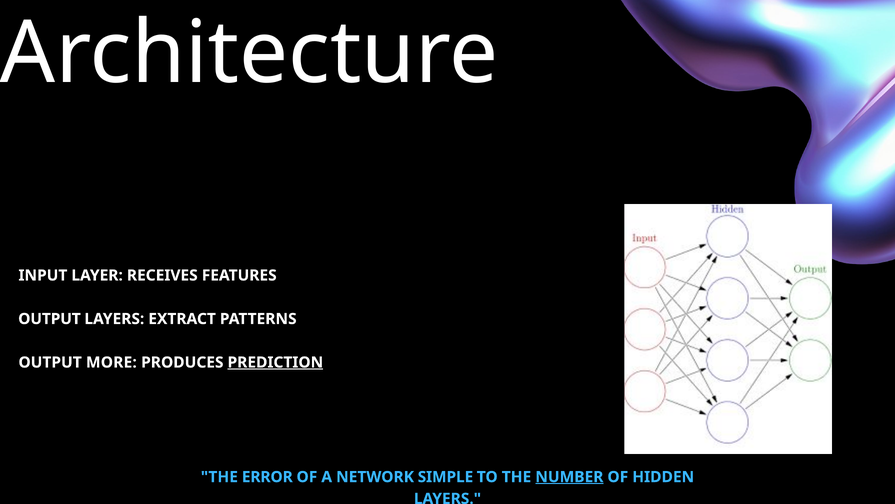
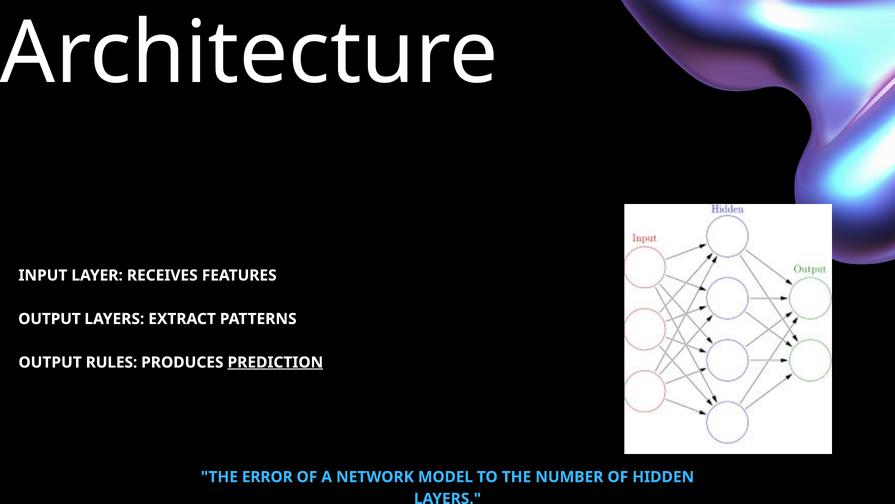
MORE: MORE -> RULES
SIMPLE: SIMPLE -> MODEL
NUMBER underline: present -> none
